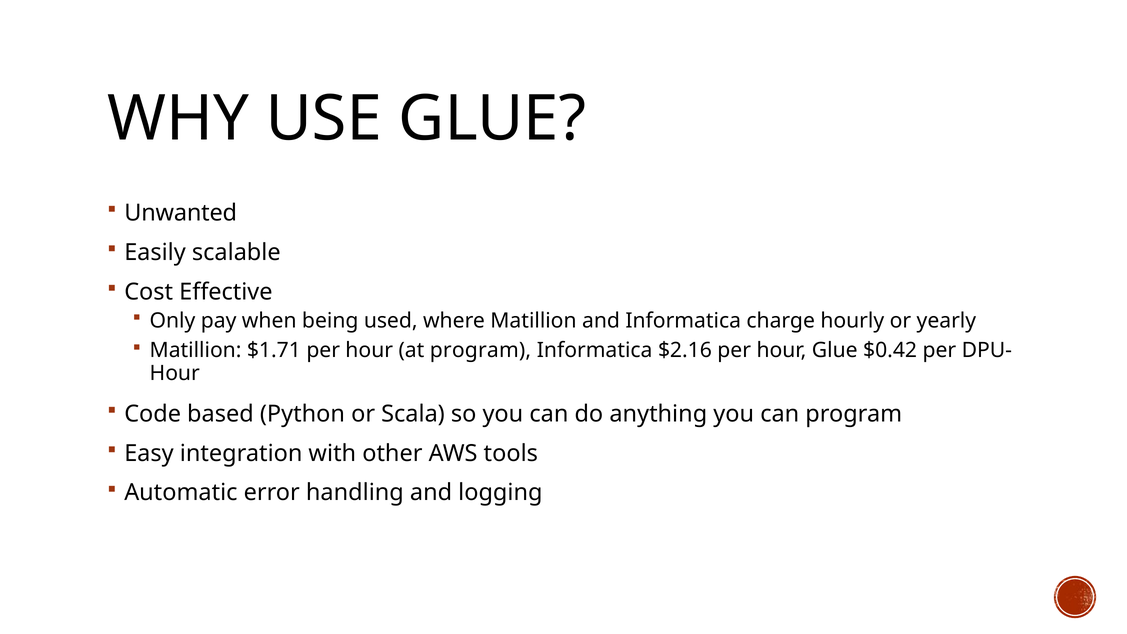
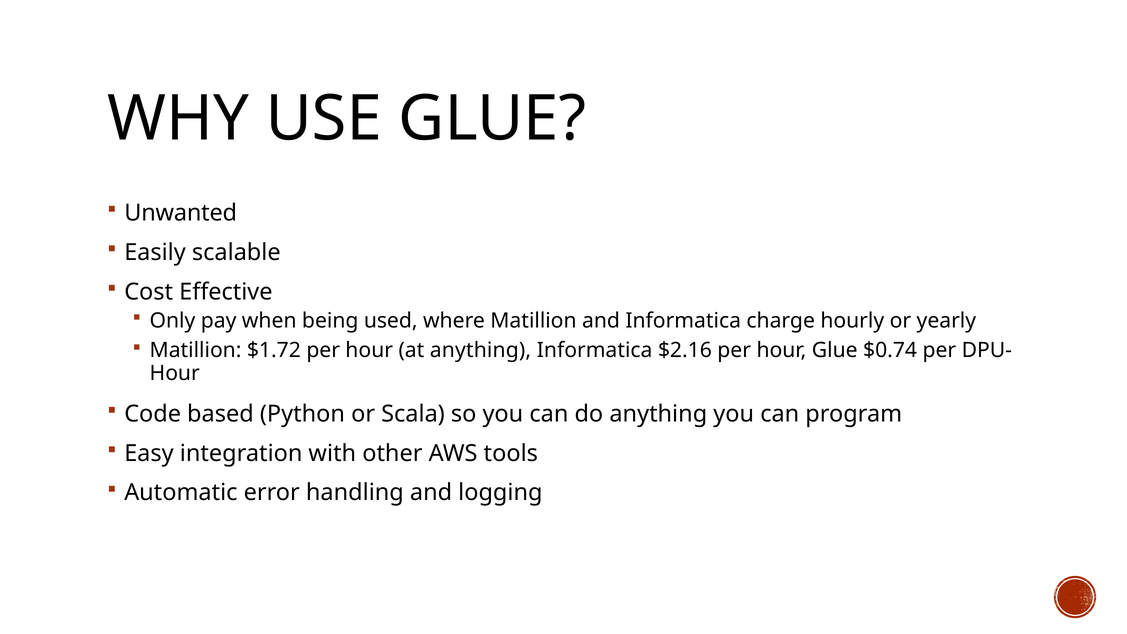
$1.71: $1.71 -> $1.72
at program: program -> anything
$0.42: $0.42 -> $0.74
